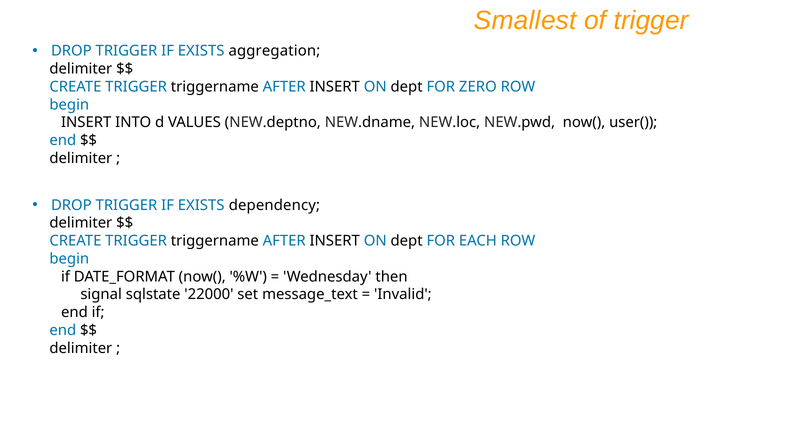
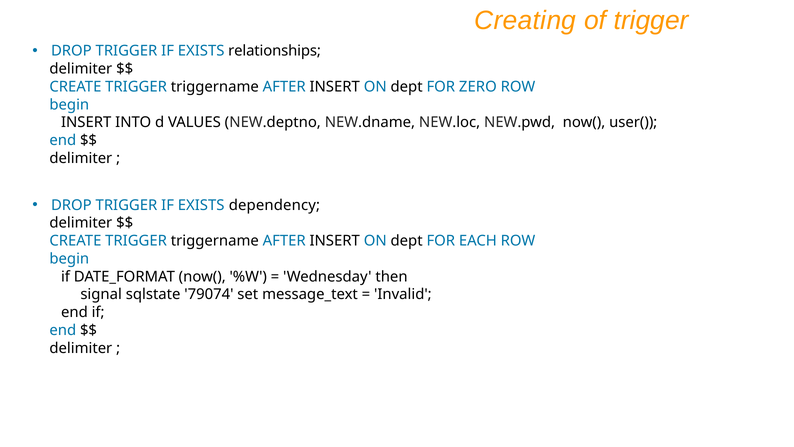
Smallest: Smallest -> Creating
aggregation: aggregation -> relationships
22000: 22000 -> 79074
